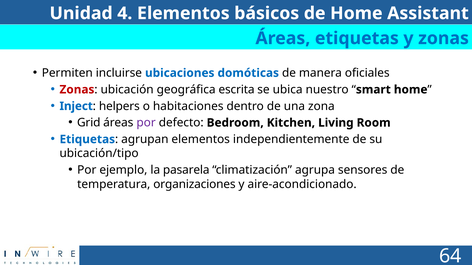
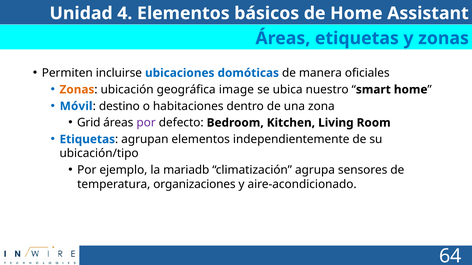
Zonas at (77, 90) colour: red -> orange
escrita: escrita -> image
Inject: Inject -> Móvil
helpers: helpers -> destino
pasarela: pasarela -> mariadb
